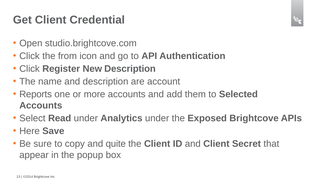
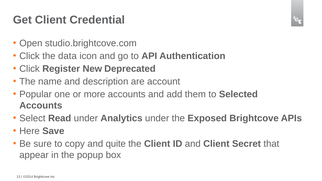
from: from -> data
New Description: Description -> Deprecated
Reports: Reports -> Popular
